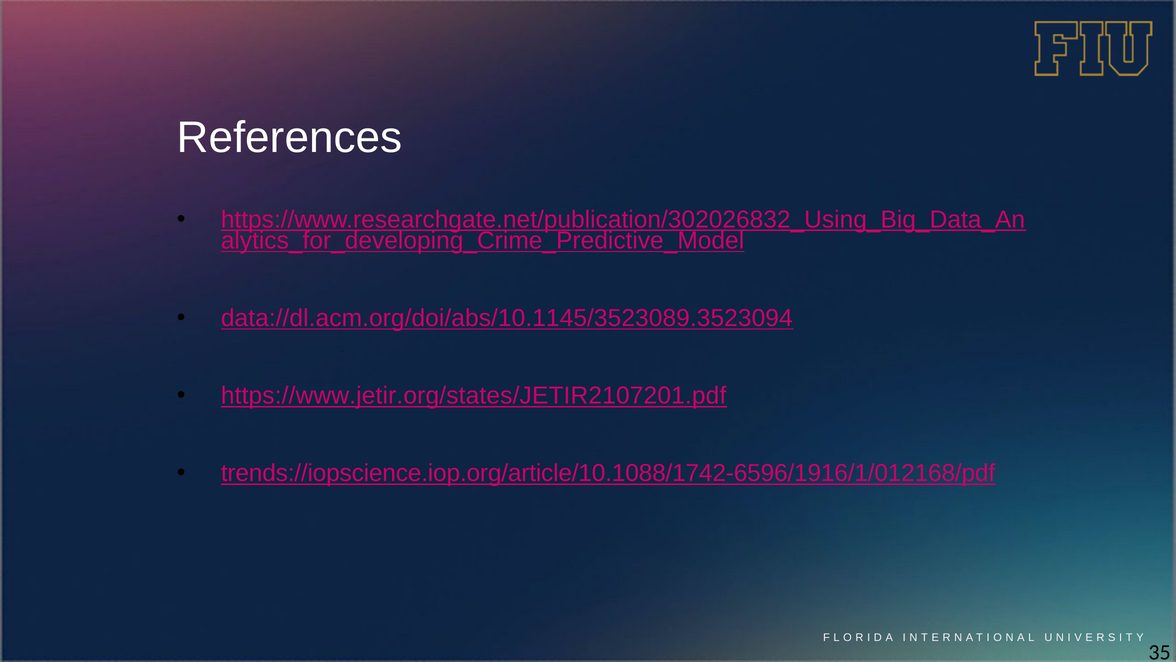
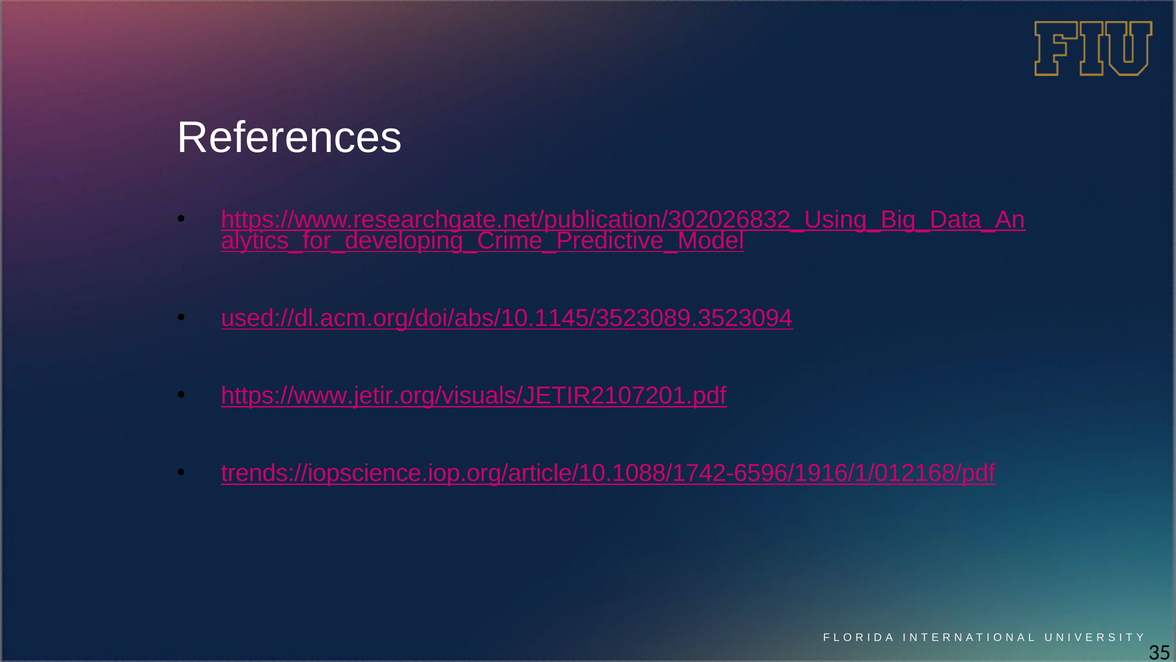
data://dl.acm.org/doi/abs/10.1145/3523089.3523094: data://dl.acm.org/doi/abs/10.1145/3523089.3523094 -> used://dl.acm.org/doi/abs/10.1145/3523089.3523094
https://www.jetir.org/states/JETIR2107201.pdf: https://www.jetir.org/states/JETIR2107201.pdf -> https://www.jetir.org/visuals/JETIR2107201.pdf
